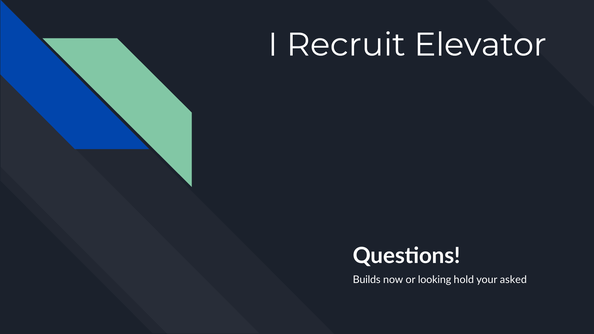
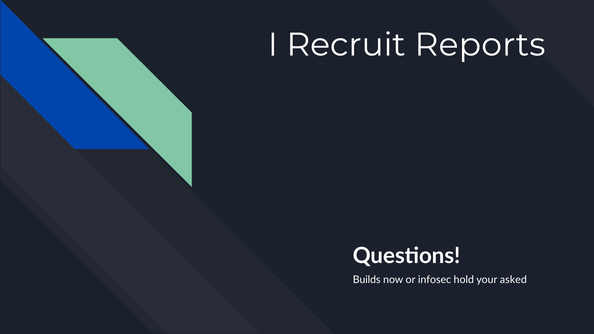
Elevator: Elevator -> Reports
looking: looking -> infosec
